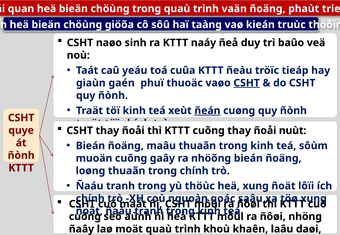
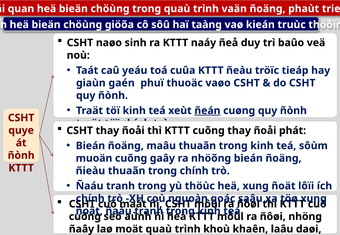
CSHT at (247, 83) underline: present -> none
nuùt: nuùt -> phát
loøng: loøng -> ñieàu
